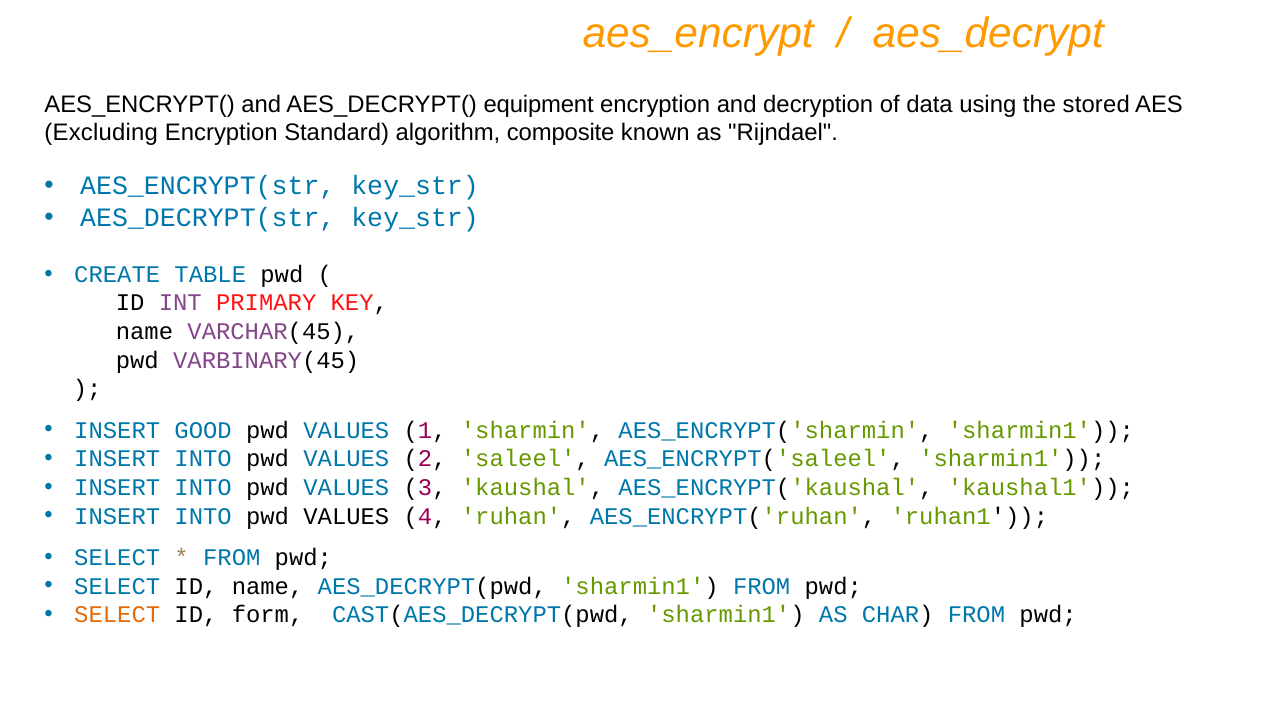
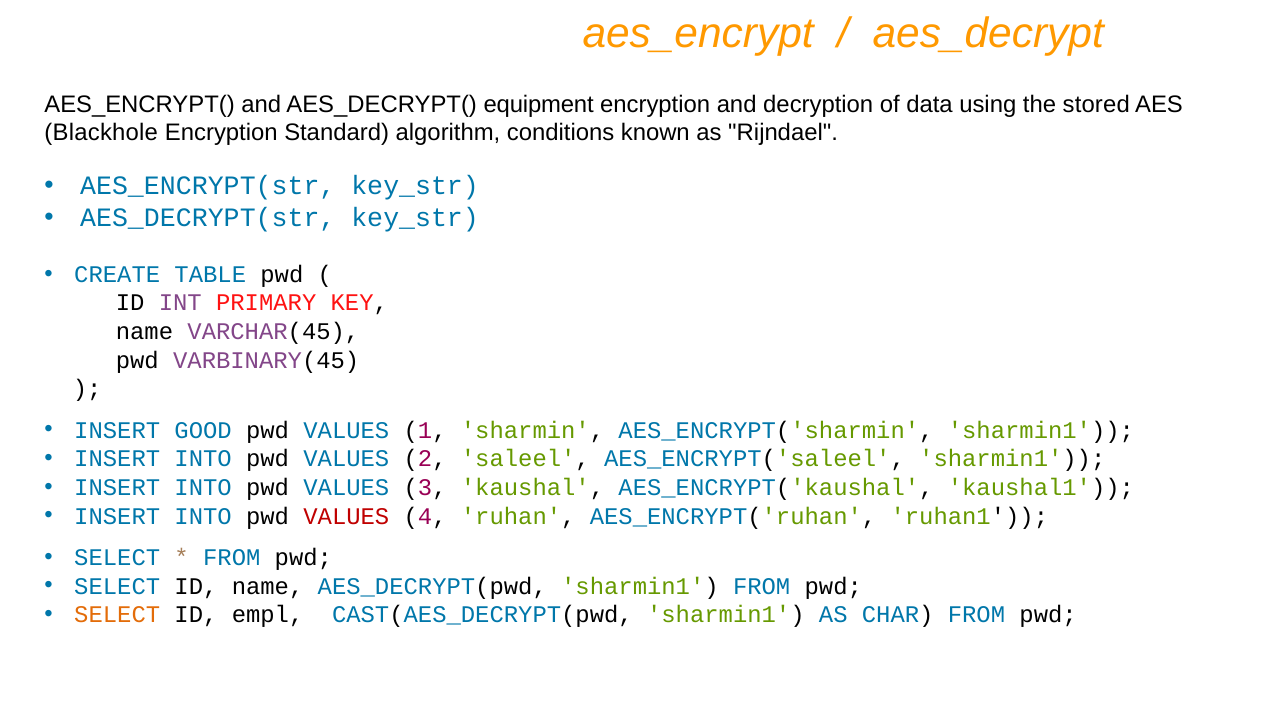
Excluding: Excluding -> Blackhole
composite: composite -> conditions
VALUES at (346, 516) colour: black -> red
form: form -> empl
